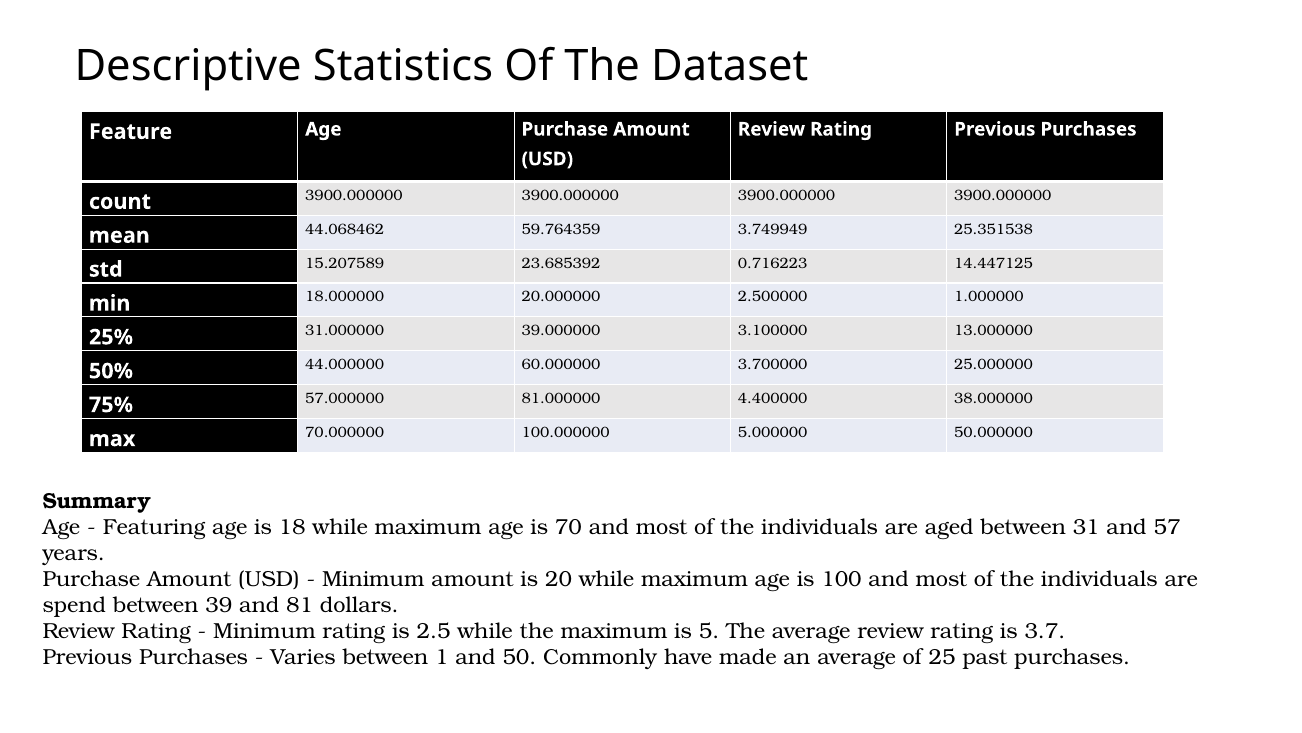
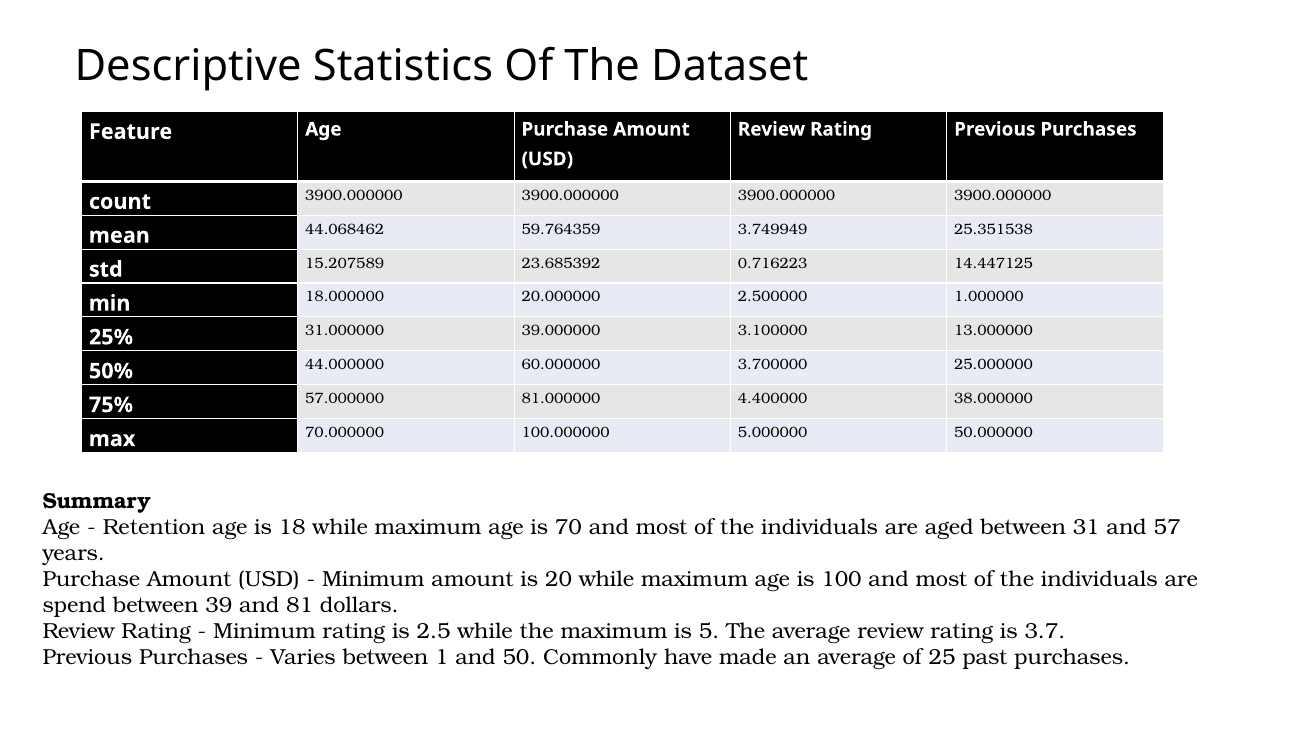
Featuring: Featuring -> Retention
